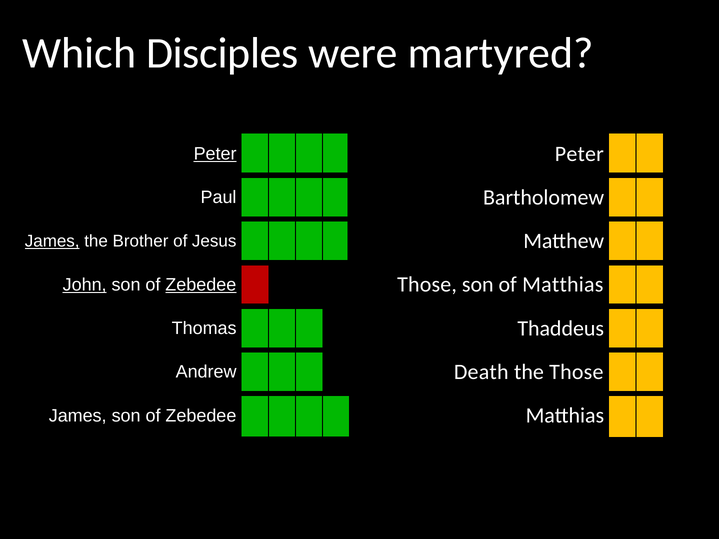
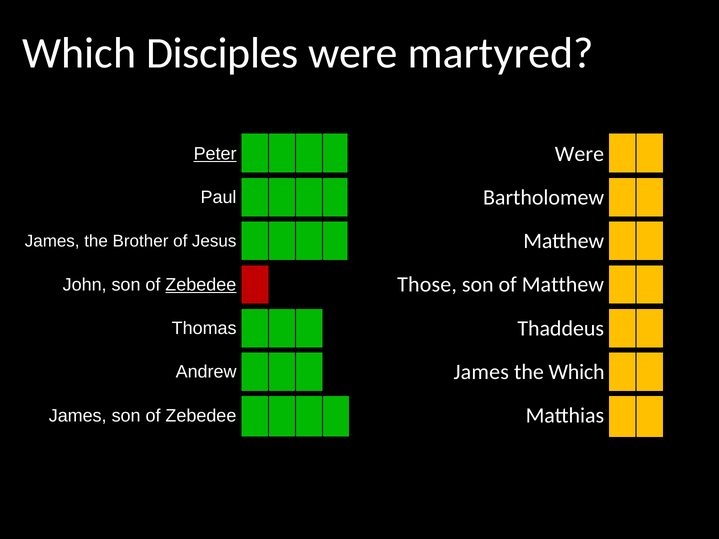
Peter at (579, 154): Peter -> Were
James at (52, 241) underline: present -> none
of Matthias: Matthias -> Matthew
John underline: present -> none
Death at (481, 372): Death -> James
the Those: Those -> Which
